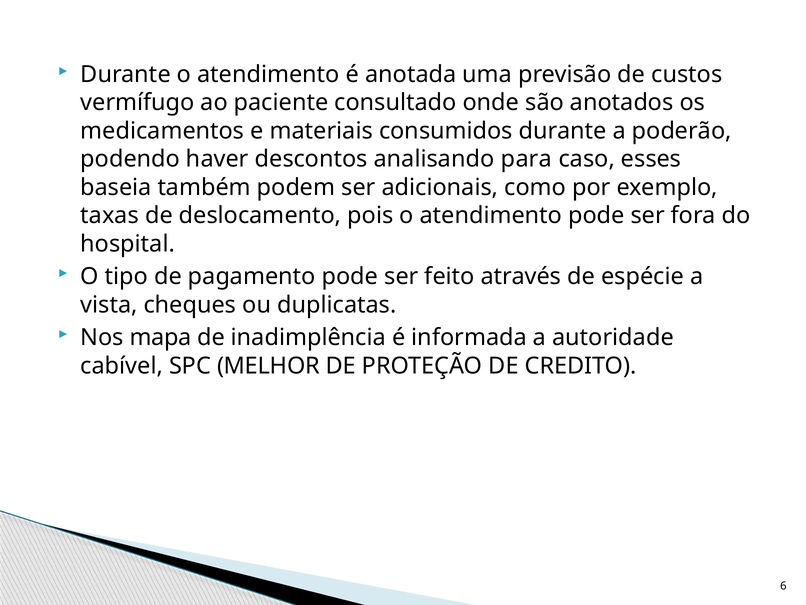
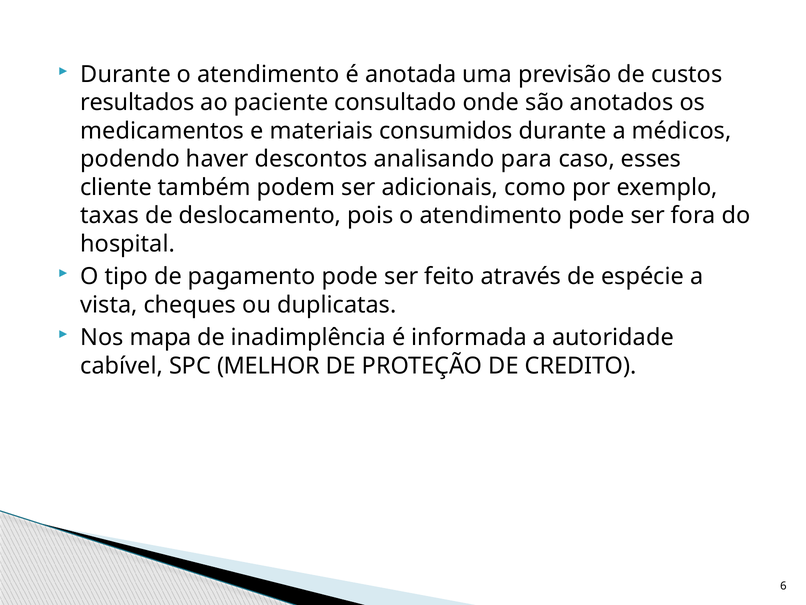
vermífugo: vermífugo -> resultados
poderão: poderão -> médicos
baseia: baseia -> cliente
